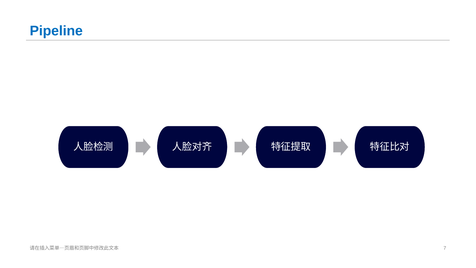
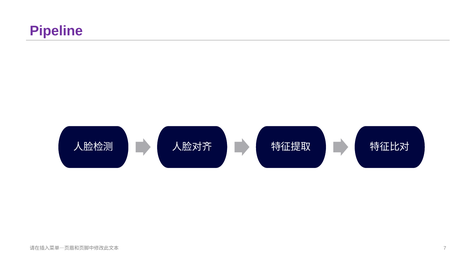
Pipeline colour: blue -> purple
